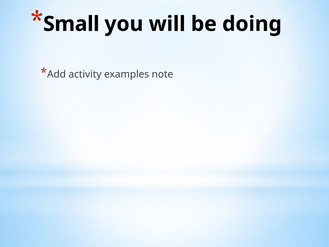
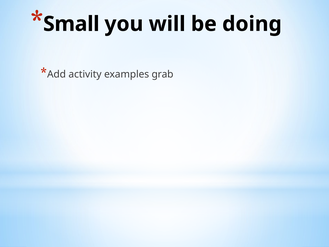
note: note -> grab
